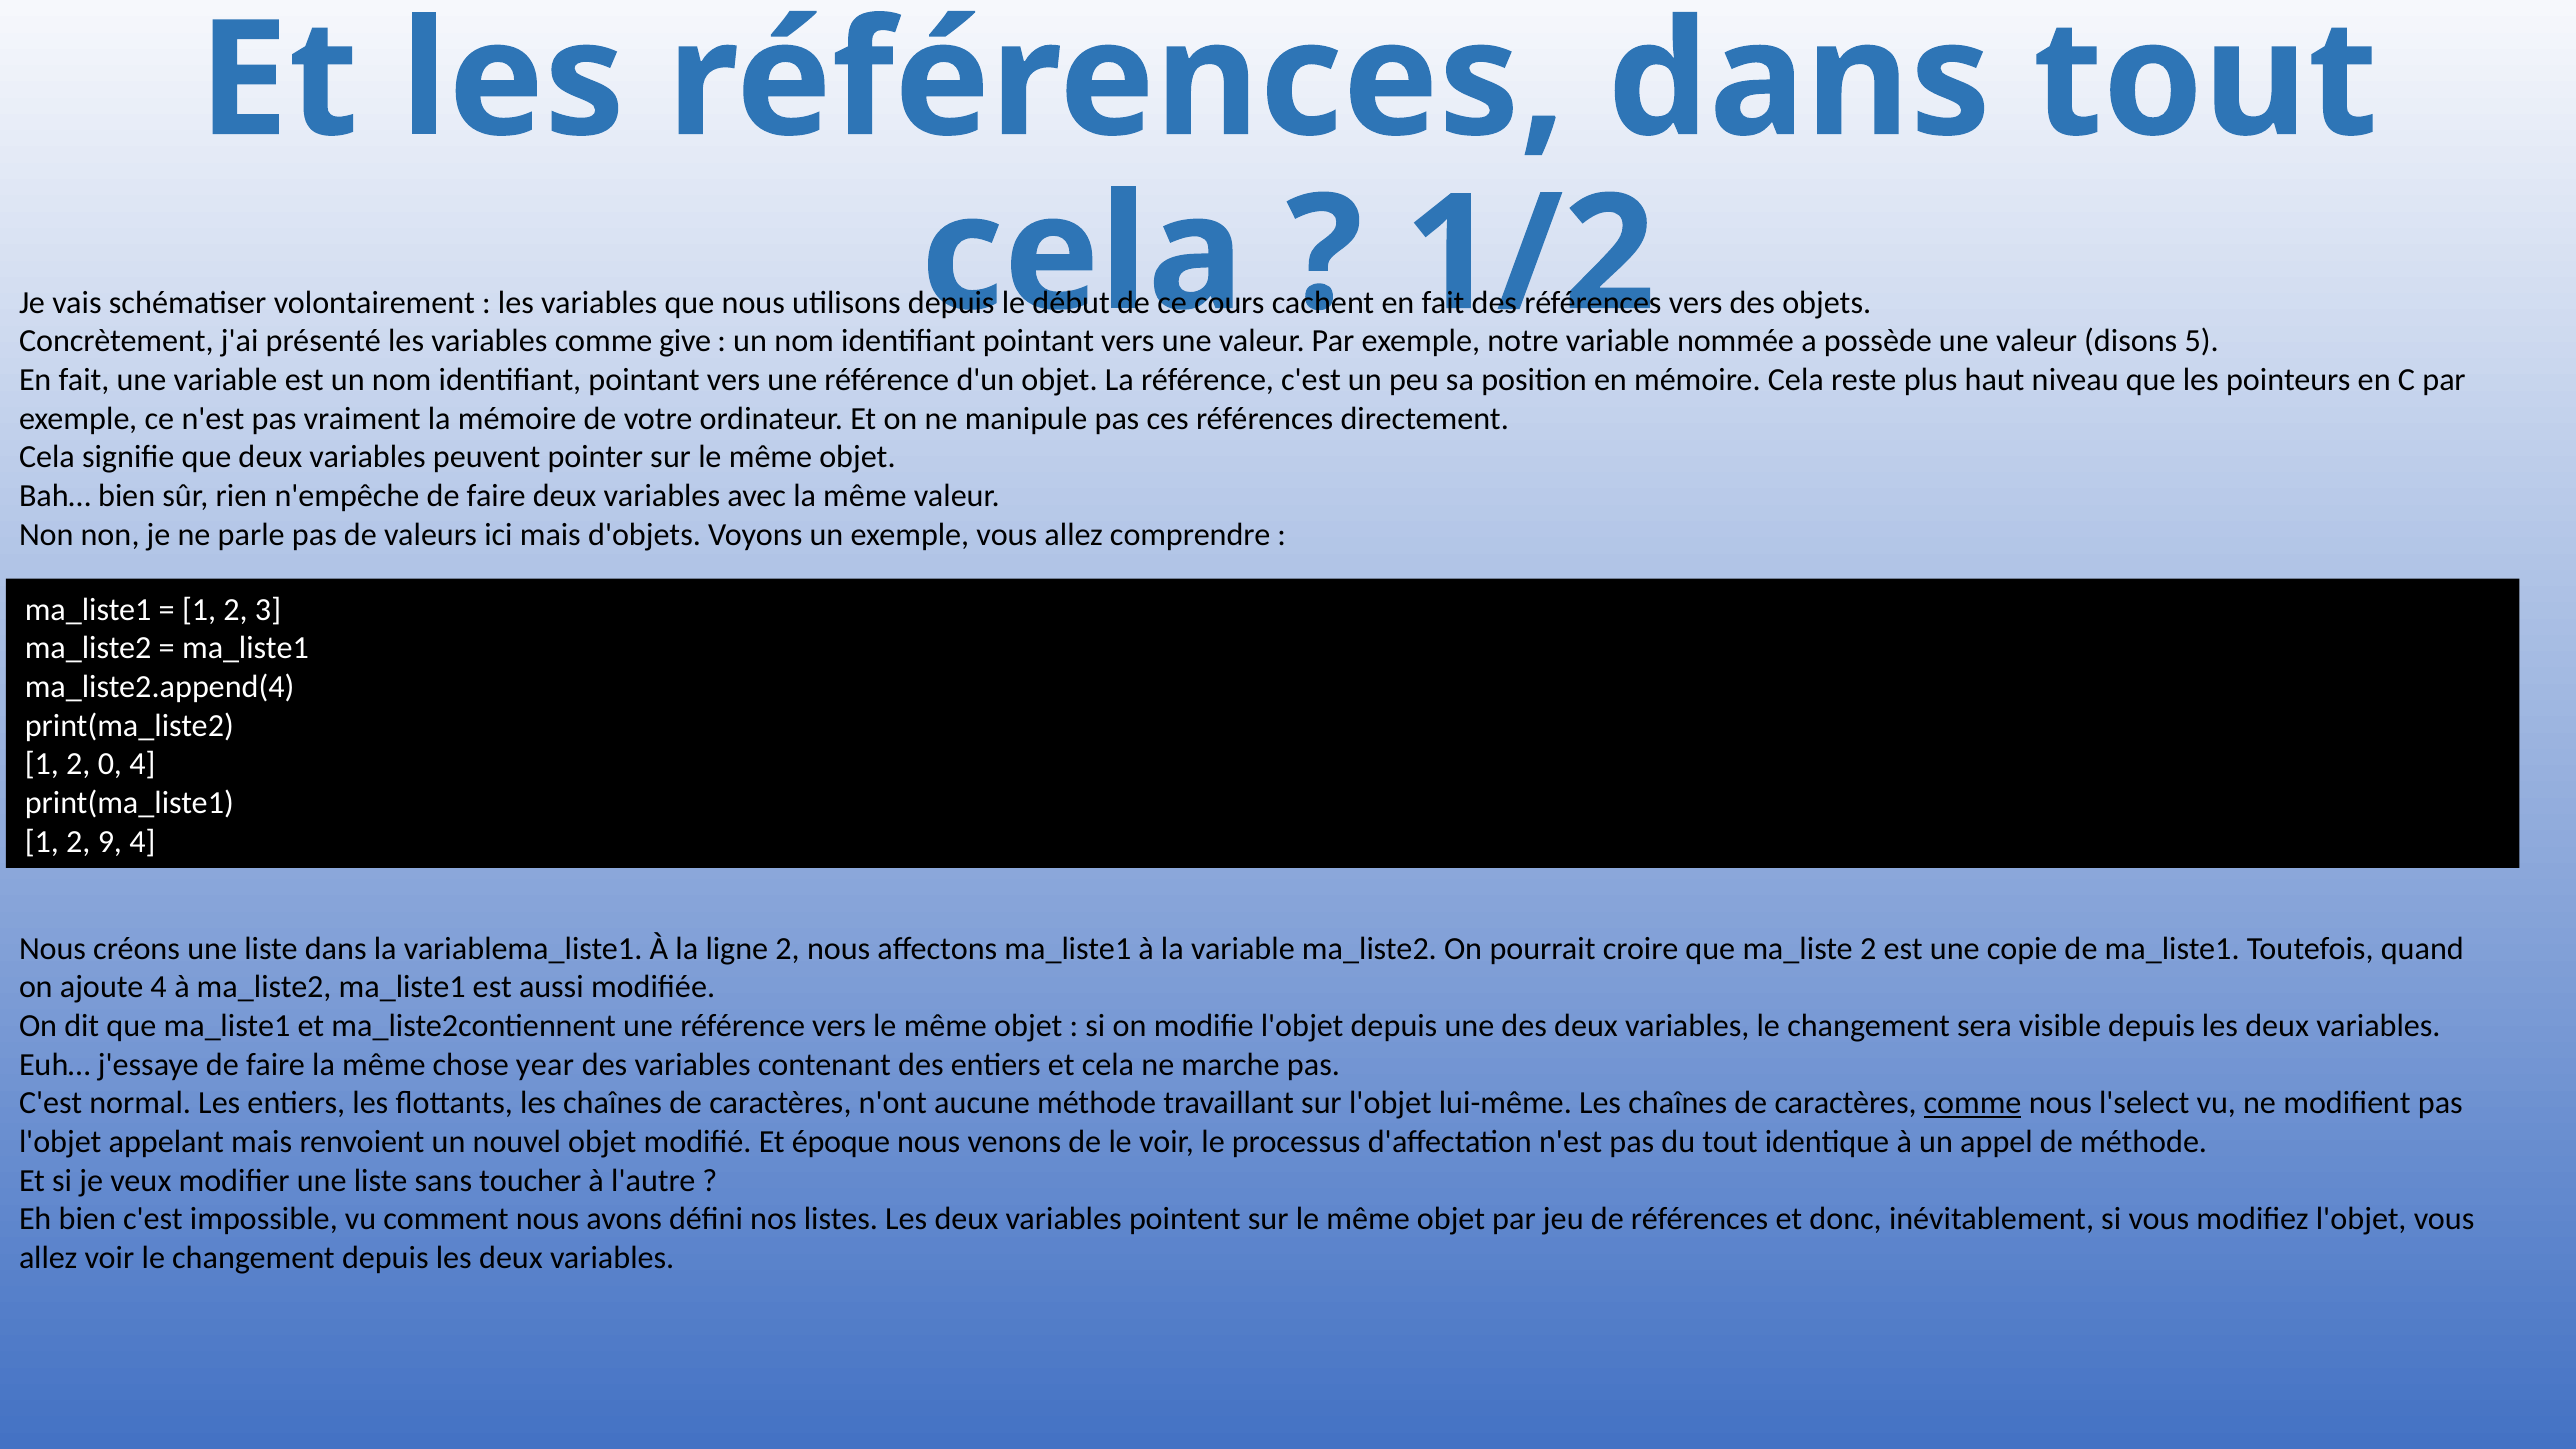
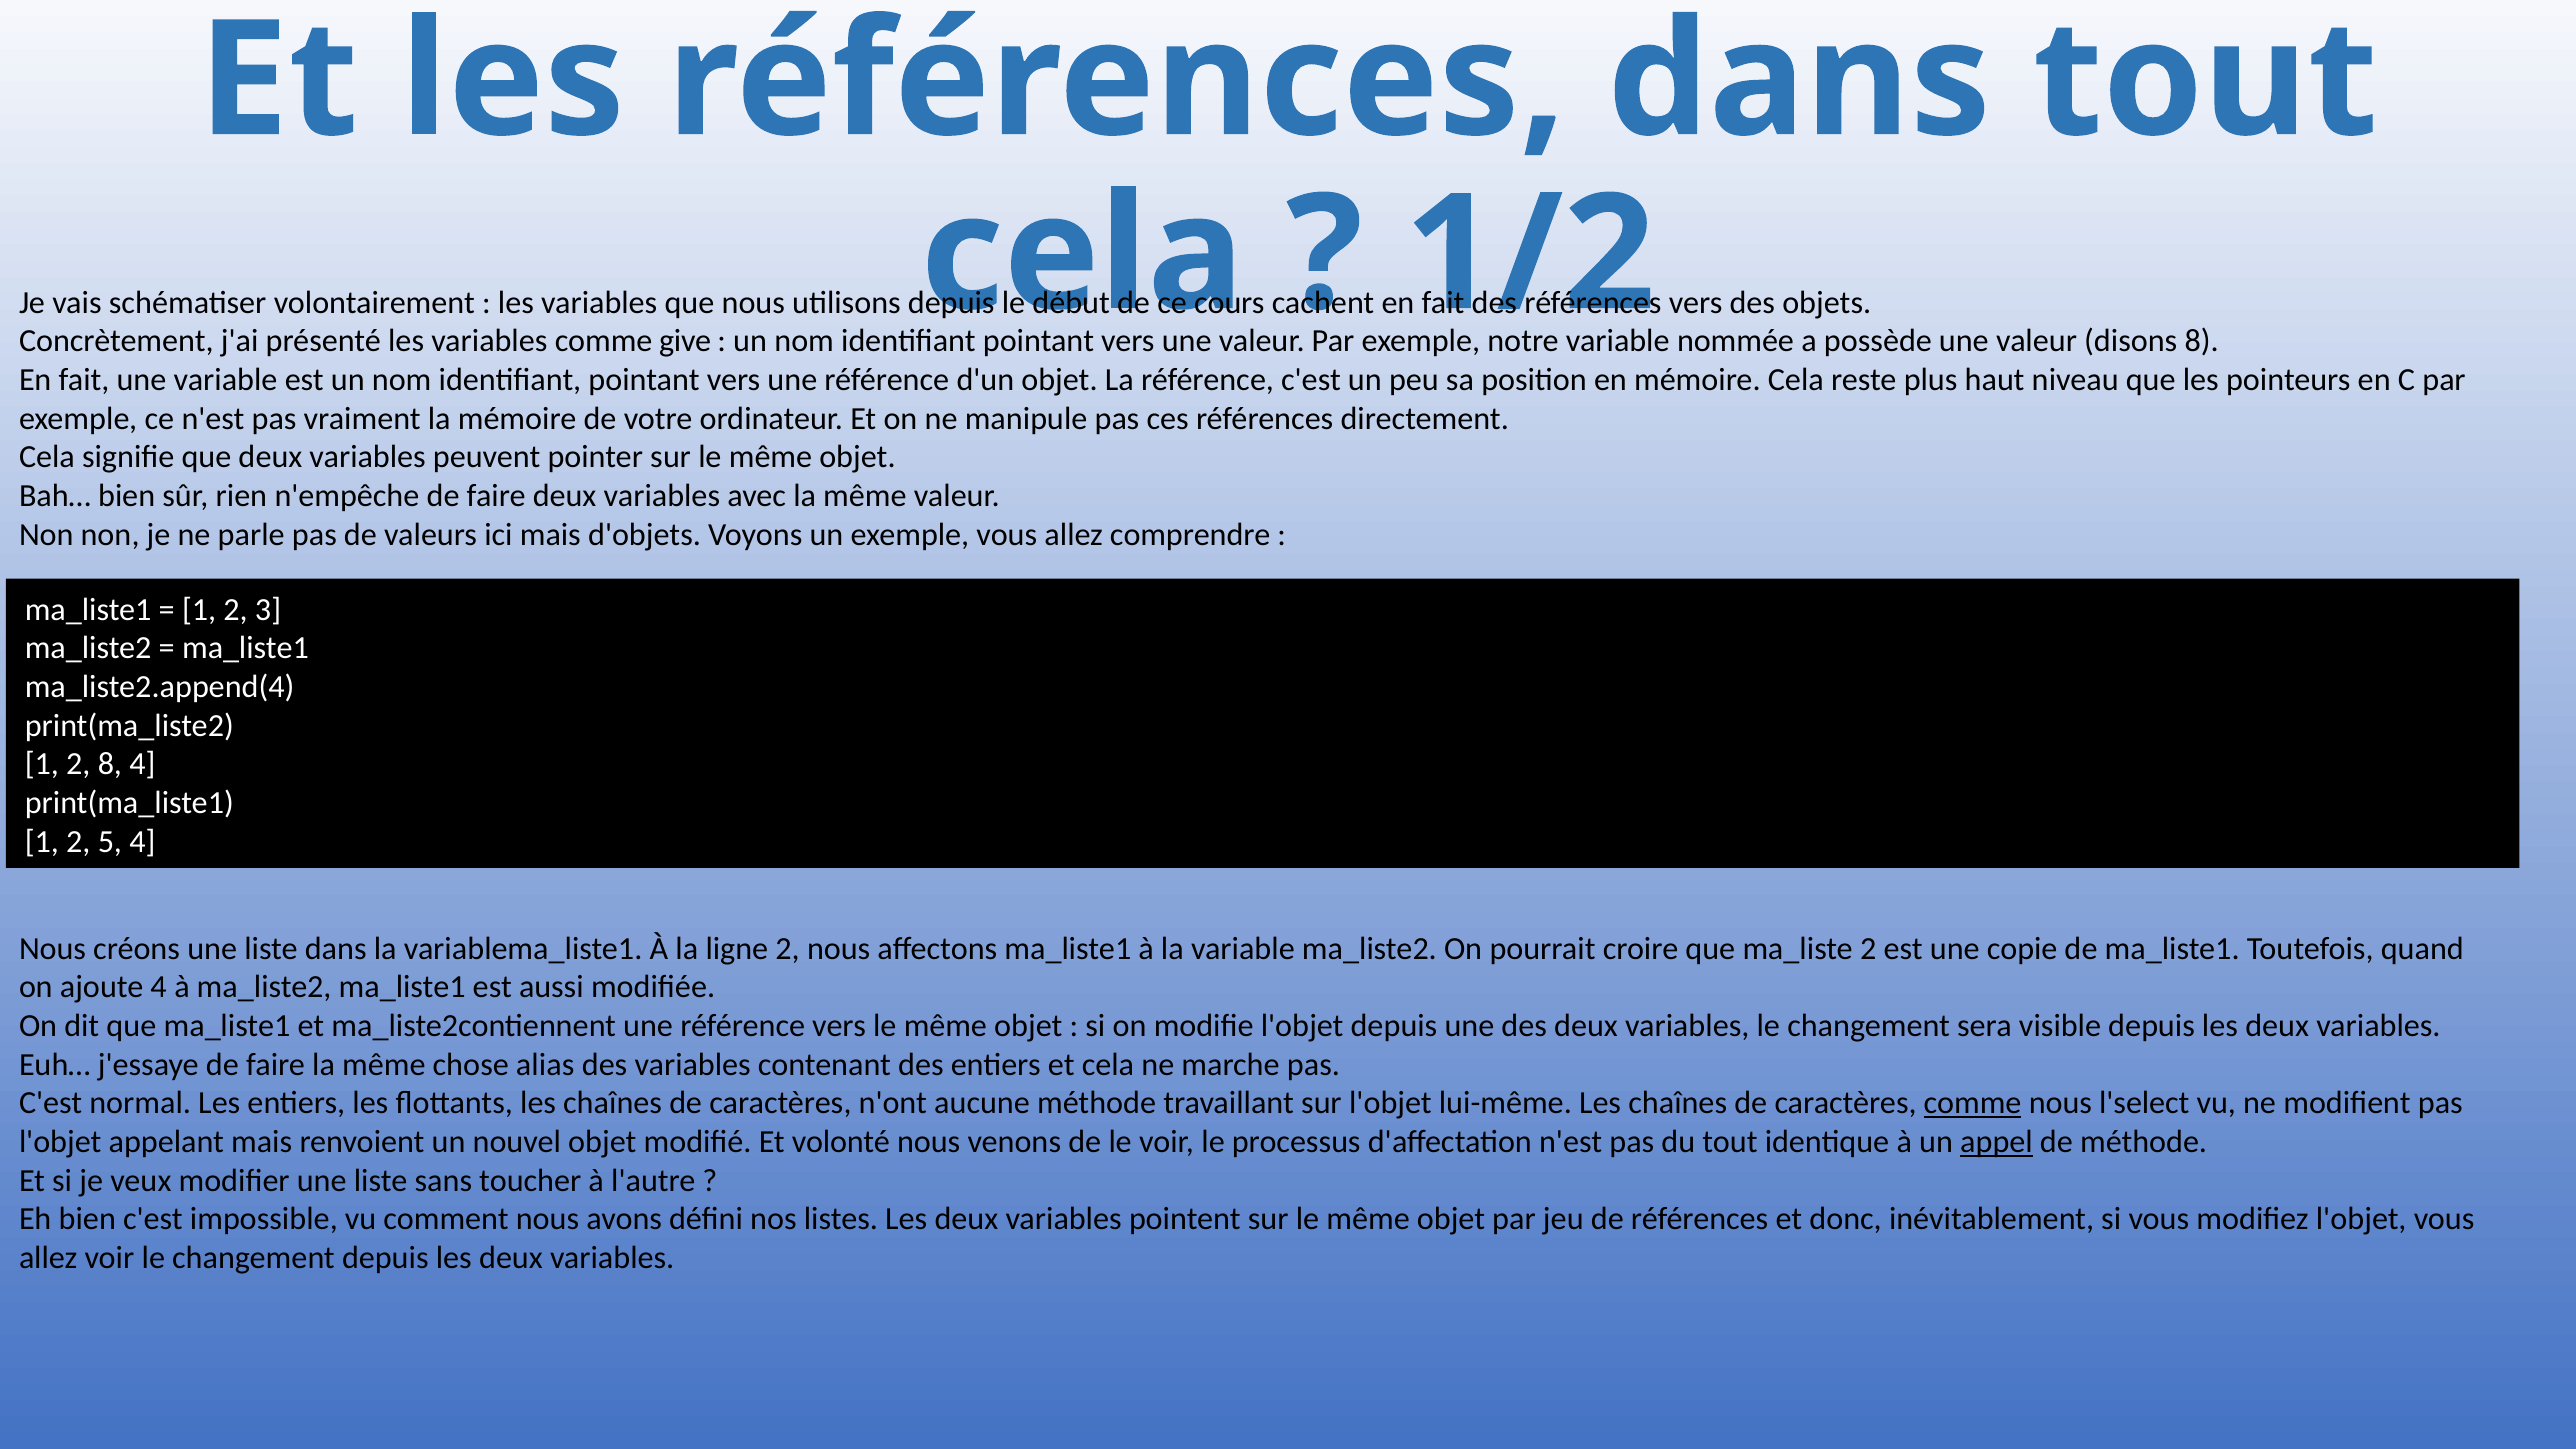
disons 5: 5 -> 8
2 0: 0 -> 8
9: 9 -> 5
year: year -> alias
époque: époque -> volonté
appel underline: none -> present
